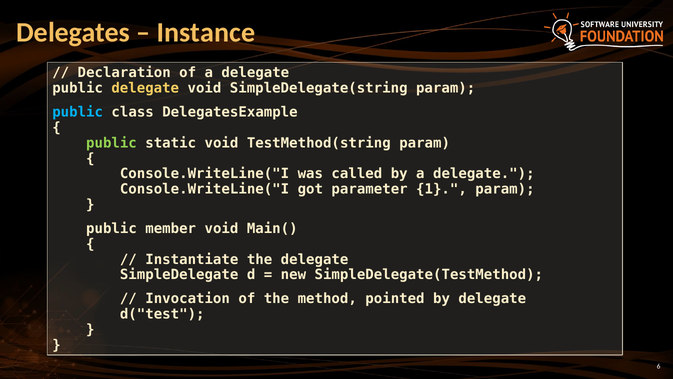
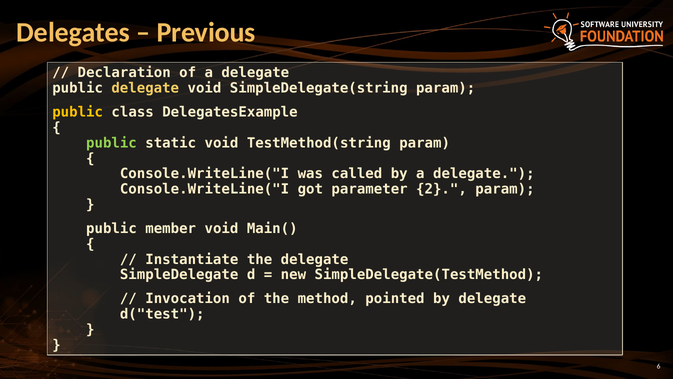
Instance: Instance -> Previous
public at (78, 112) colour: light blue -> yellow
1: 1 -> 2
